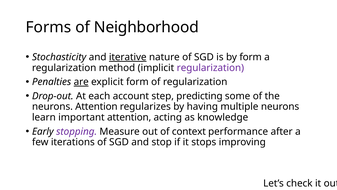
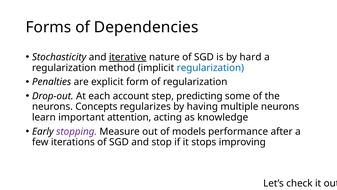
Neighborhood: Neighborhood -> Dependencies
by form: form -> hard
regularization at (210, 68) colour: purple -> blue
are underline: present -> none
neurons Attention: Attention -> Concepts
context: context -> models
